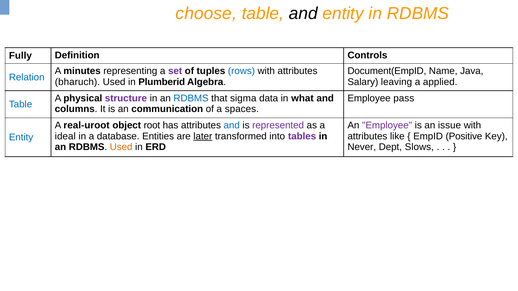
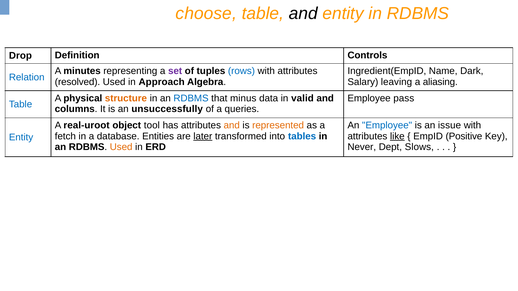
Fully: Fully -> Drop
Document(EmpID: Document(EmpID -> Ingredient(EmpID
Java: Java -> Dark
bharuch: bharuch -> resolved
Plumberid: Plumberid -> Approach
applied: applied -> aliasing
structure colour: purple -> orange
sigma: sigma -> minus
what: what -> valid
communication: communication -> unsuccessfully
spaces: spaces -> queries
root: root -> tool
and at (232, 126) colour: blue -> orange
represented colour: purple -> orange
Employee at (387, 126) colour: purple -> blue
ideal: ideal -> fetch
tables colour: purple -> blue
like underline: none -> present
